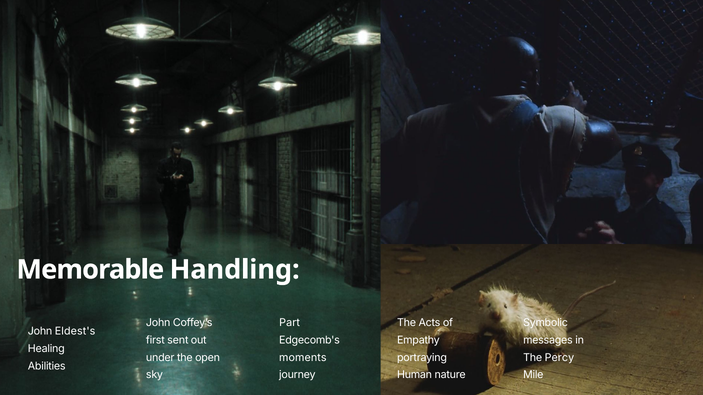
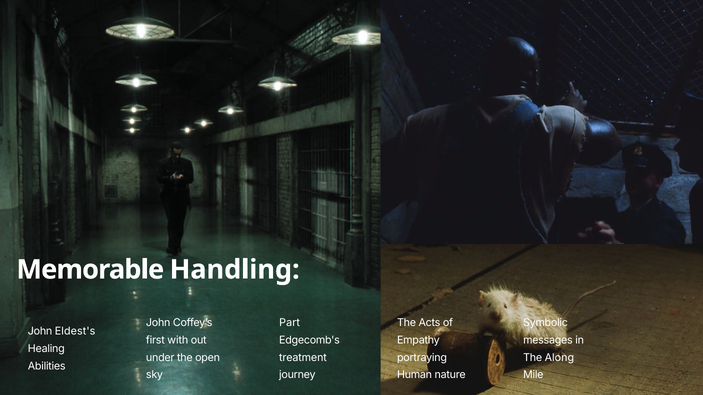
sent: sent -> with
moments: moments -> treatment
Percy: Percy -> Along
